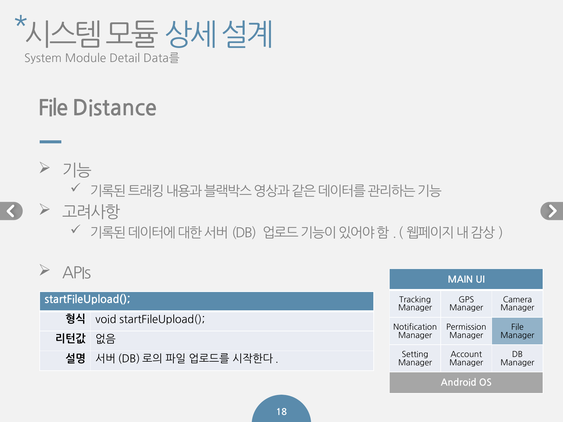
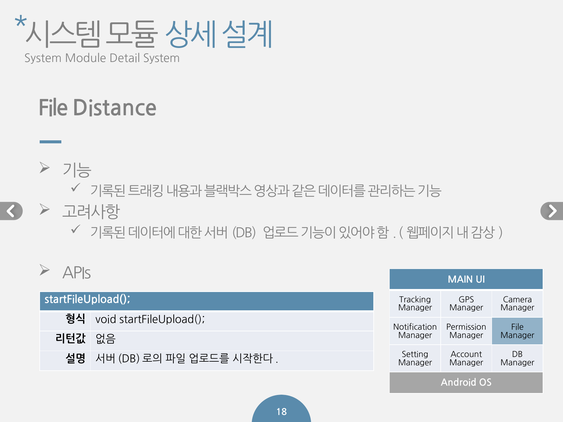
Detail Data를: Data를 -> System
